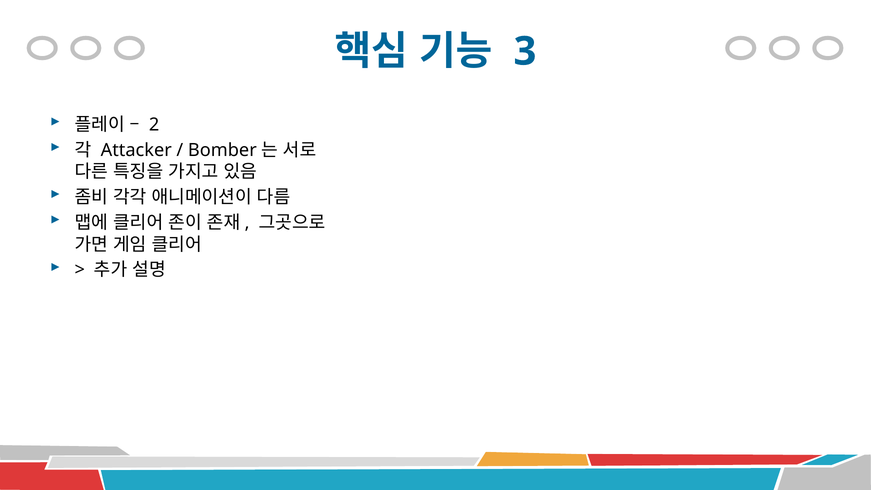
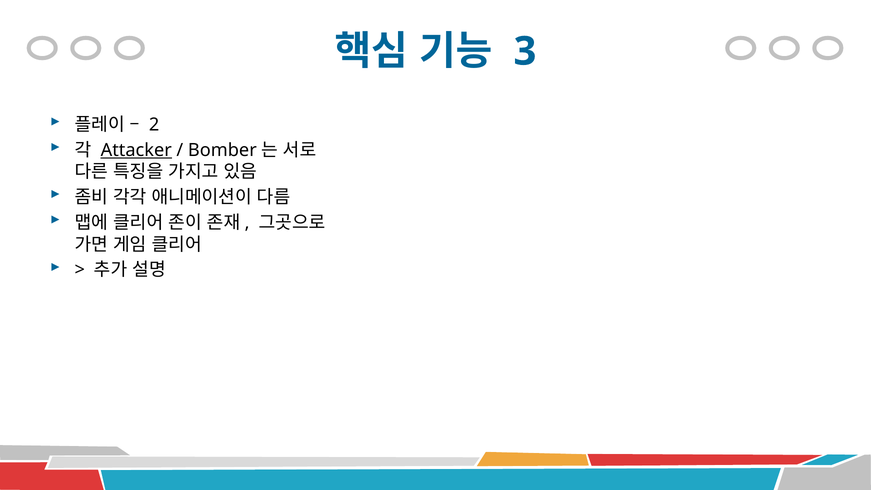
Attacker underline: none -> present
